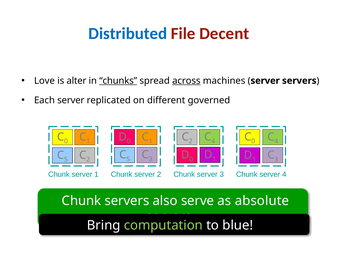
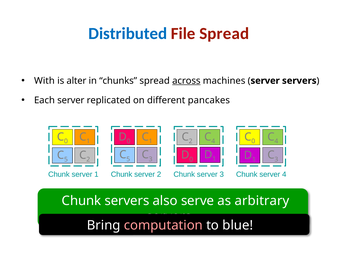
File Decent: Decent -> Spread
Love: Love -> With
chunks underline: present -> none
governed: governed -> pancakes
absolute: absolute -> arbitrary
computation colour: light green -> pink
